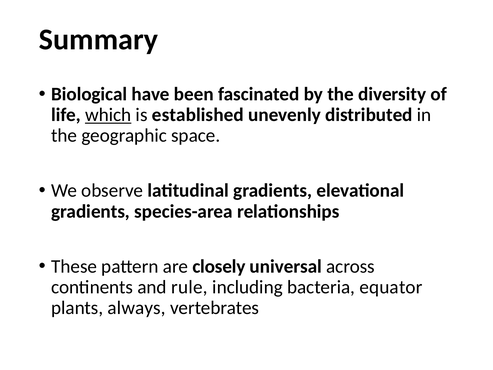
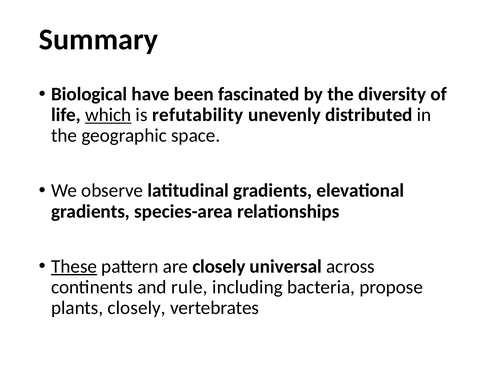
established: established -> refutability
These underline: none -> present
equator: equator -> propose
plants always: always -> closely
